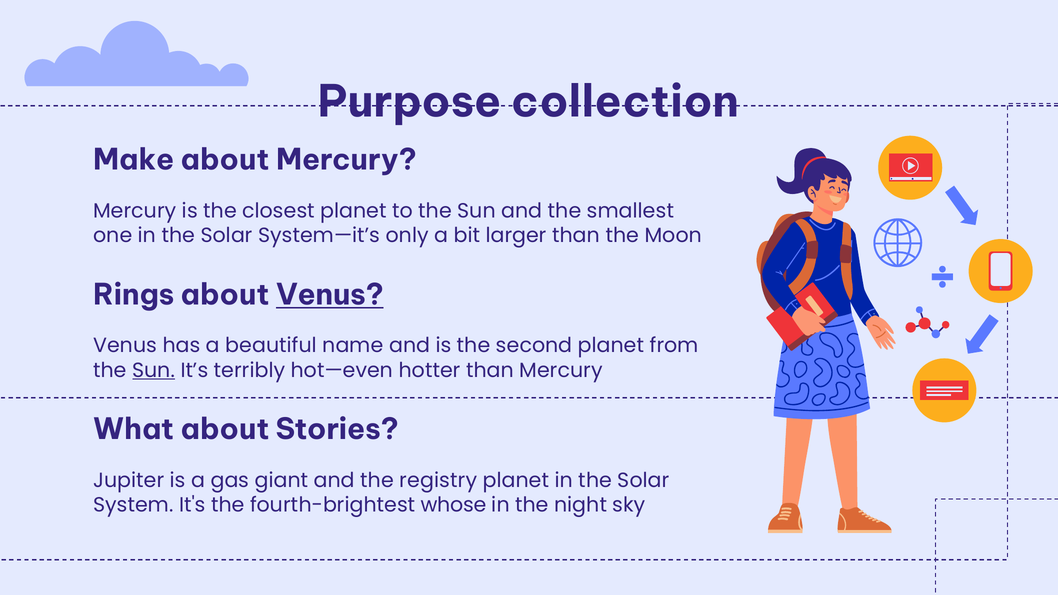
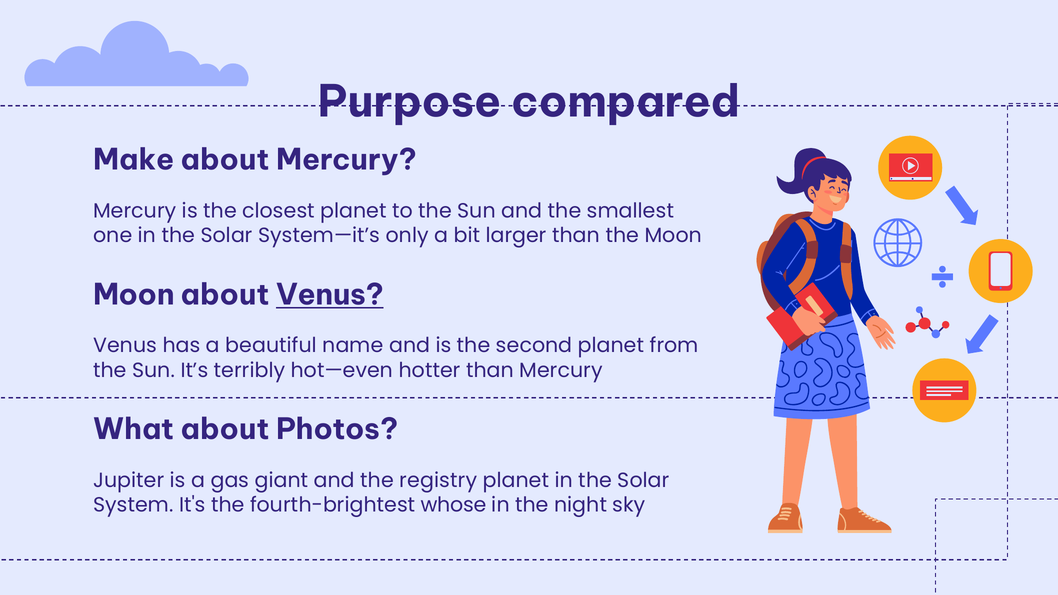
collection: collection -> compared
Rings at (134, 295): Rings -> Moon
Sun at (154, 370) underline: present -> none
Stories: Stories -> Photos
